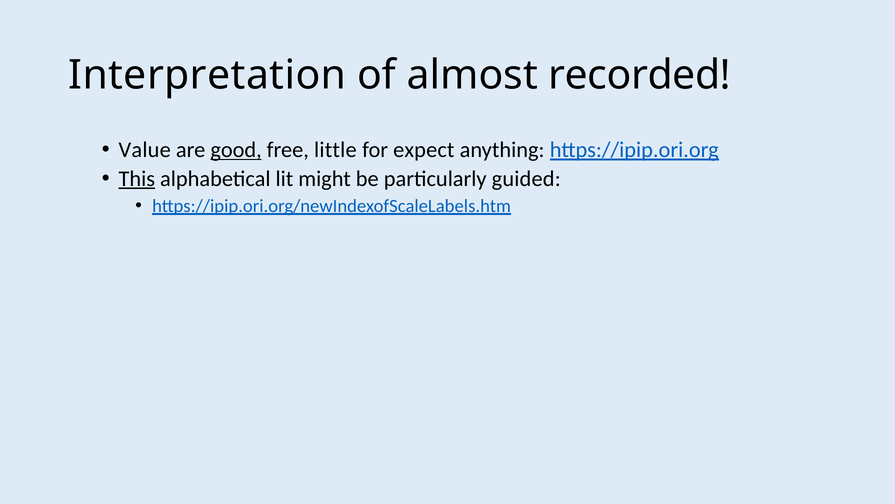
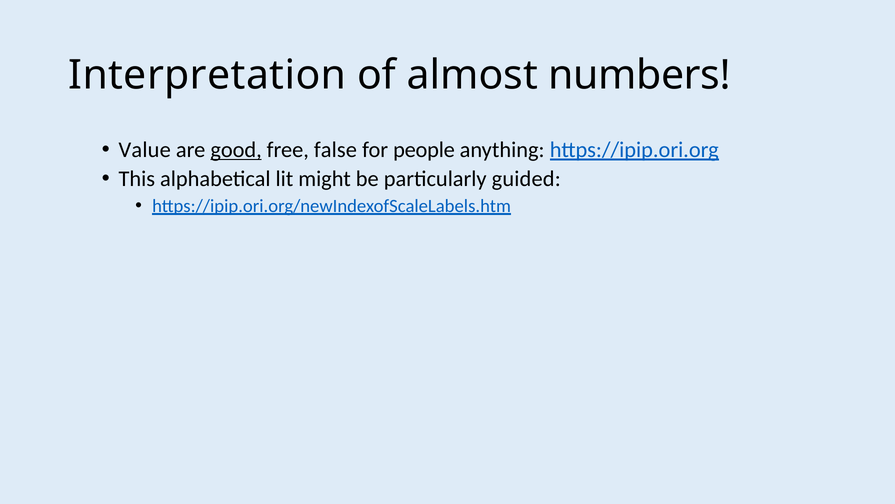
recorded: recorded -> numbers
little: little -> false
expect: expect -> people
This underline: present -> none
